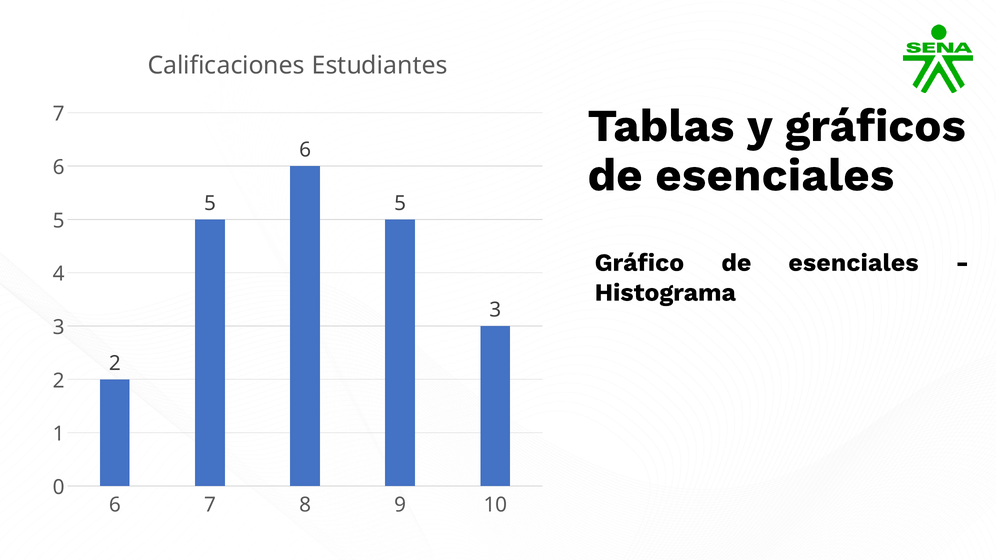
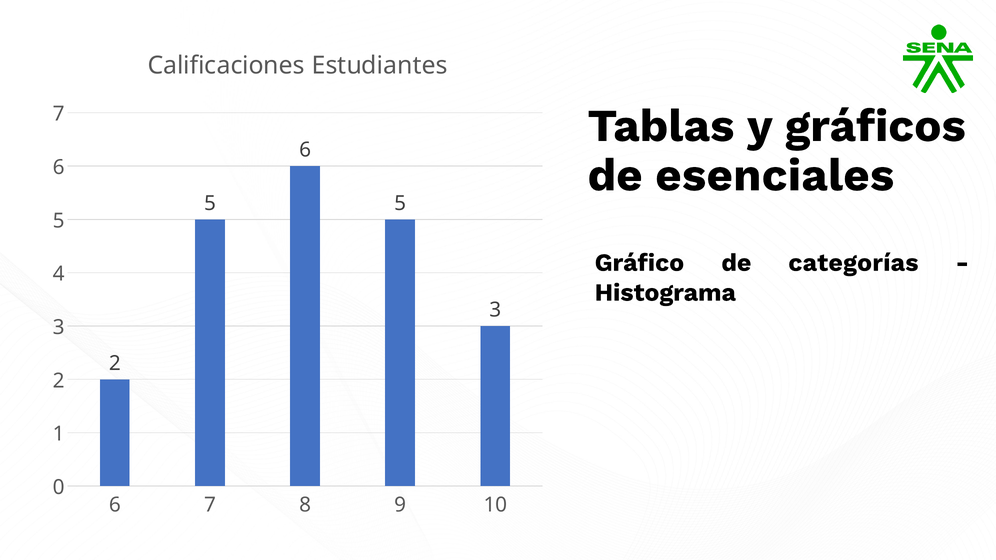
Gráfico de esenciales: esenciales -> categorías
